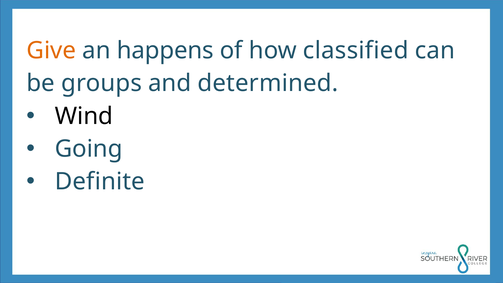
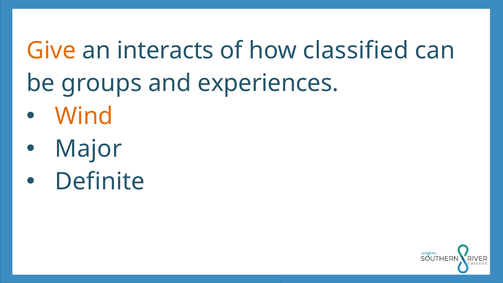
happens: happens -> interacts
determined: determined -> experiences
Wind colour: black -> orange
Going: Going -> Major
